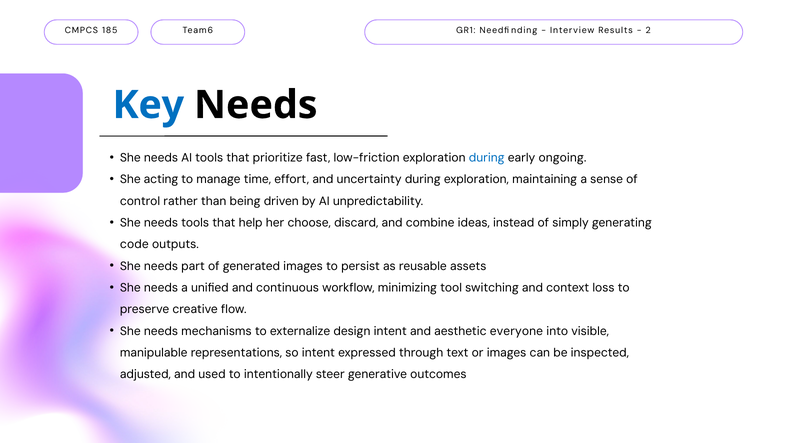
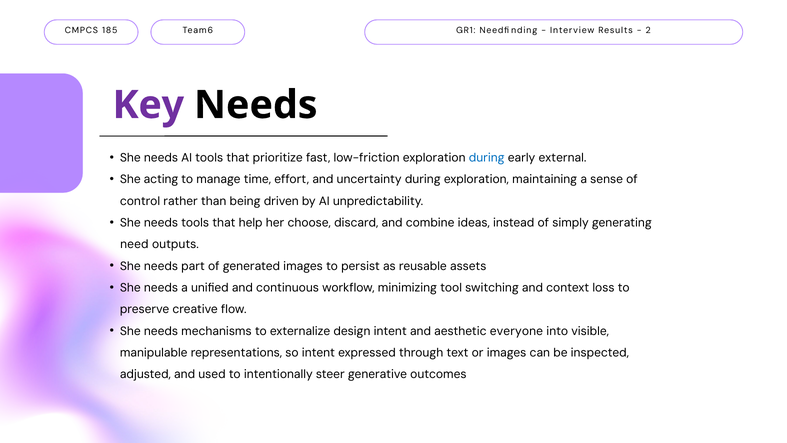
Key colour: blue -> purple
ongoing: ongoing -> external
code: code -> need
